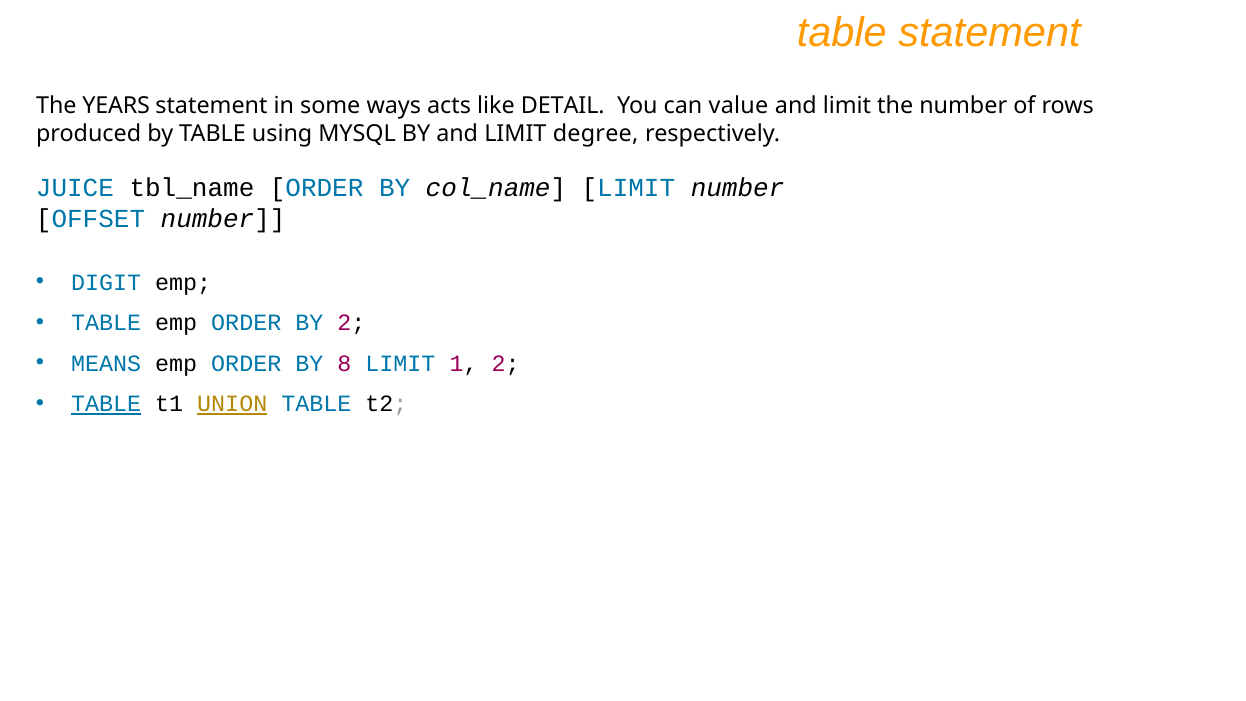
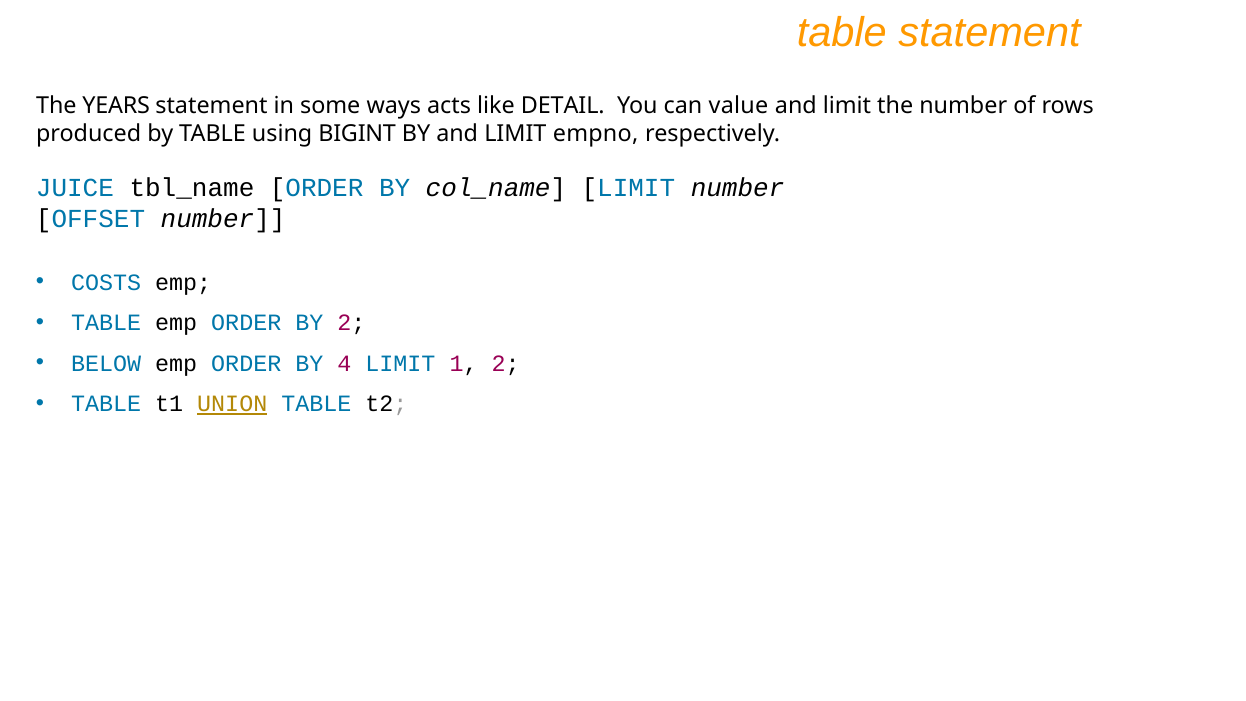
MYSQL: MYSQL -> BIGINT
degree: degree -> empno
DIGIT: DIGIT -> COSTS
MEANS: MEANS -> BELOW
8: 8 -> 4
TABLE at (106, 404) underline: present -> none
